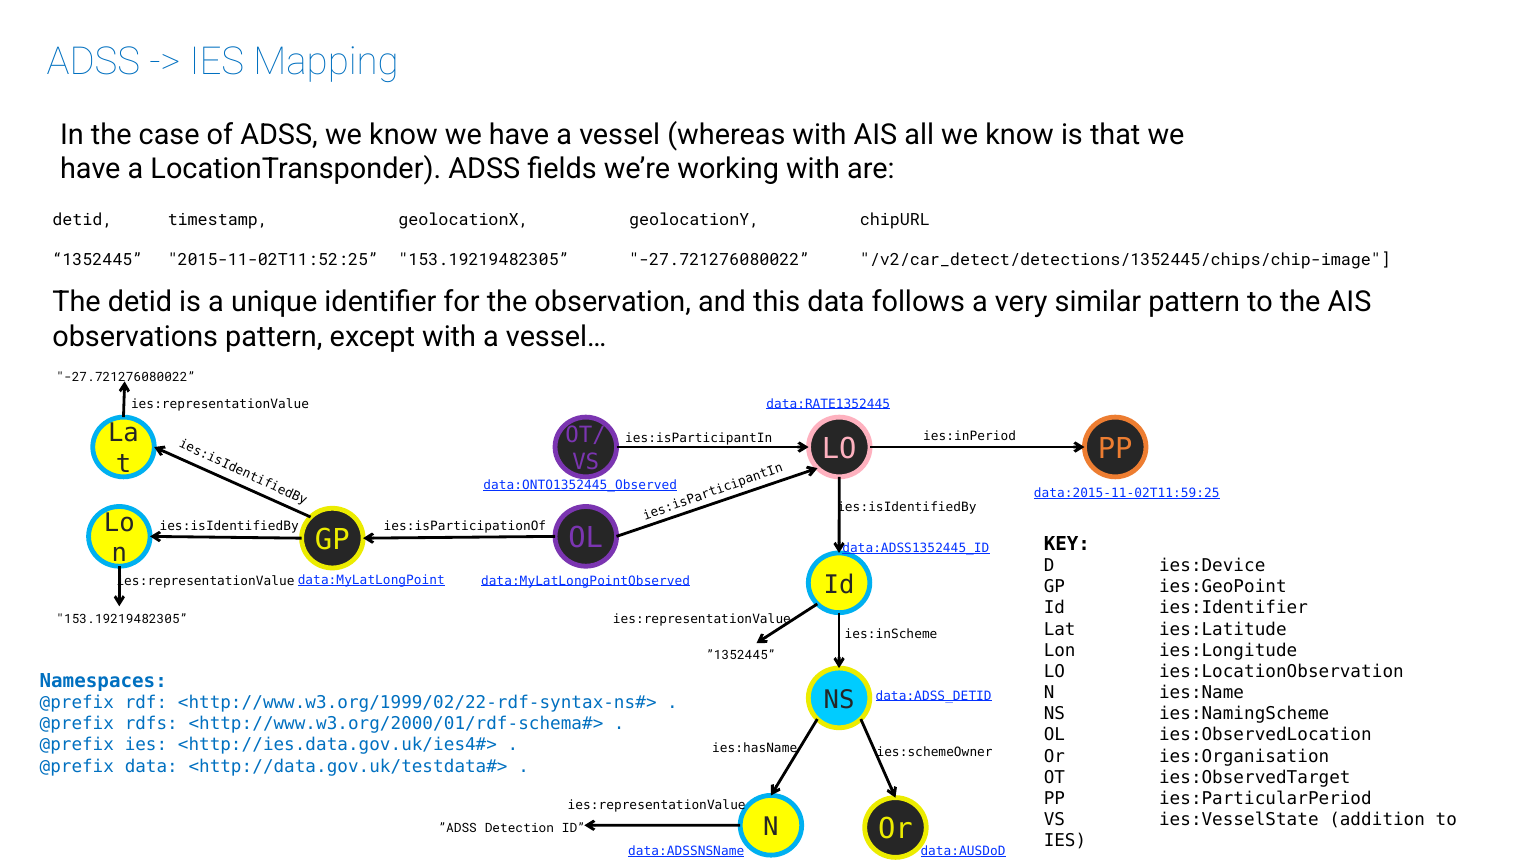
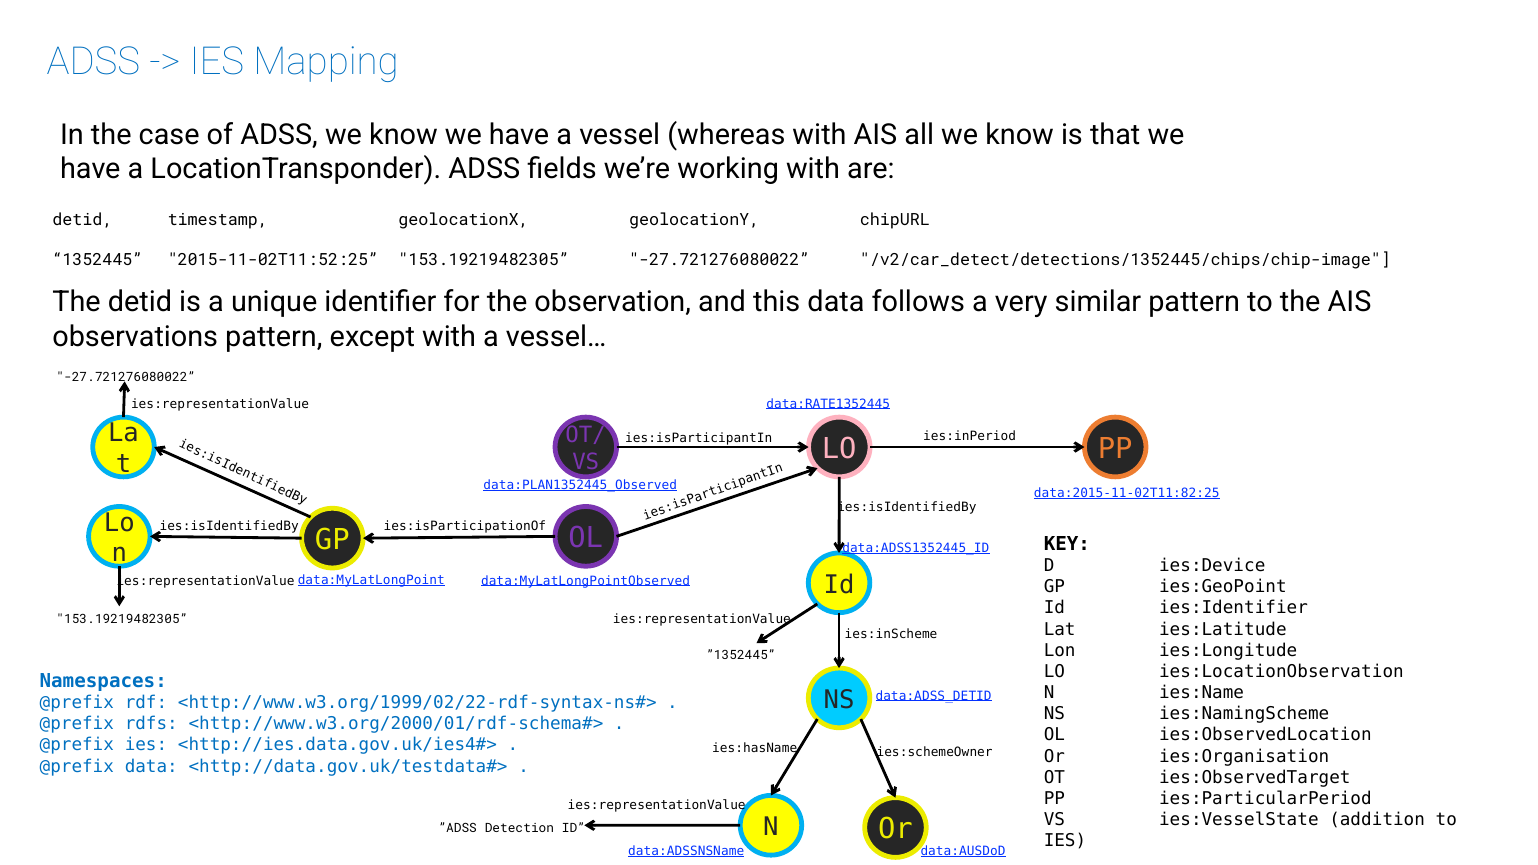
data:ONTO1352445_Observed: data:ONTO1352445_Observed -> data:PLAN1352445_Observed
data:2015-11-02T11:59:25: data:2015-11-02T11:59:25 -> data:2015-11-02T11:82:25
